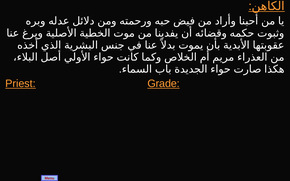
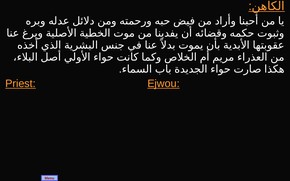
Grade: Grade -> Ejwou
